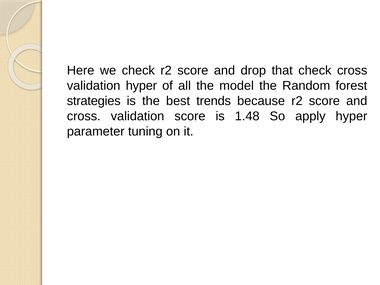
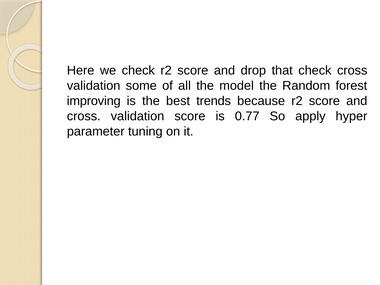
validation hyper: hyper -> some
strategies: strategies -> improving
1.48: 1.48 -> 0.77
